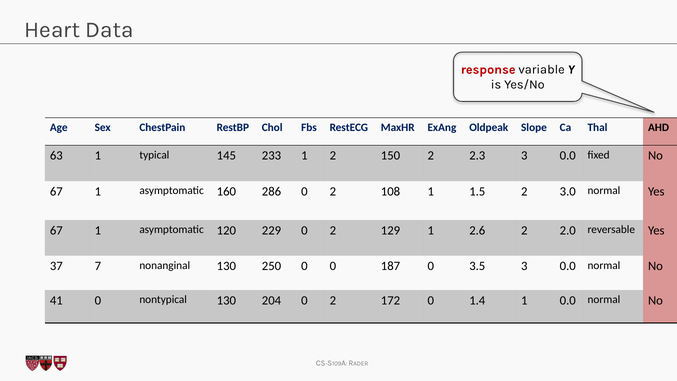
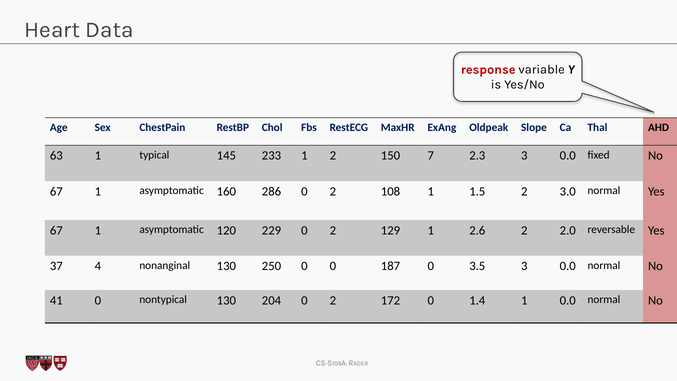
150 2: 2 -> 7
7: 7 -> 4
